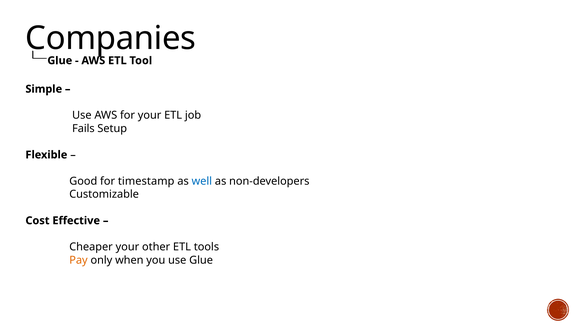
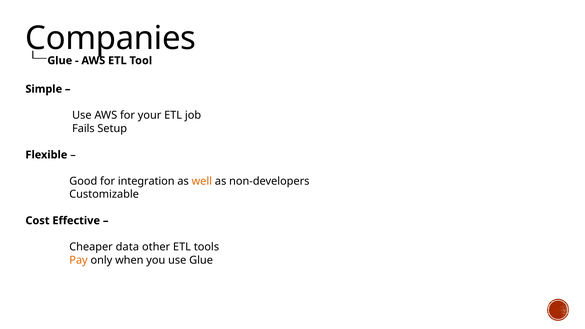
timestamp: timestamp -> integration
well colour: blue -> orange
Cheaper your: your -> data
